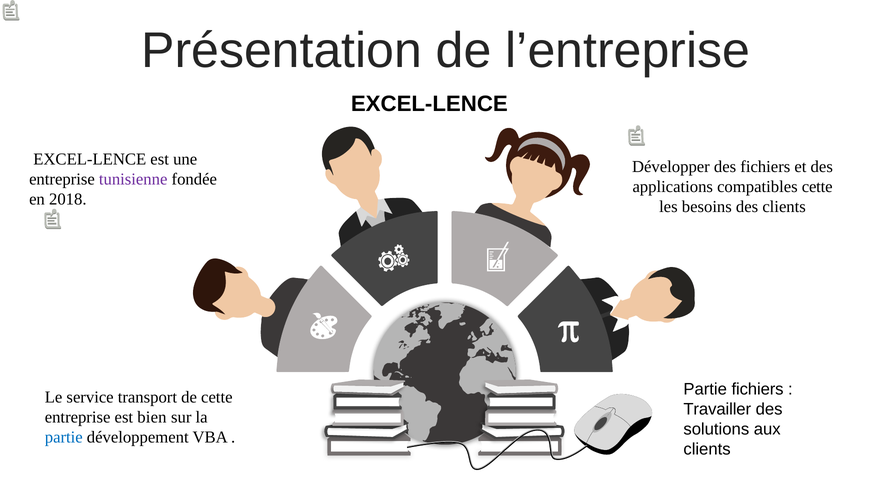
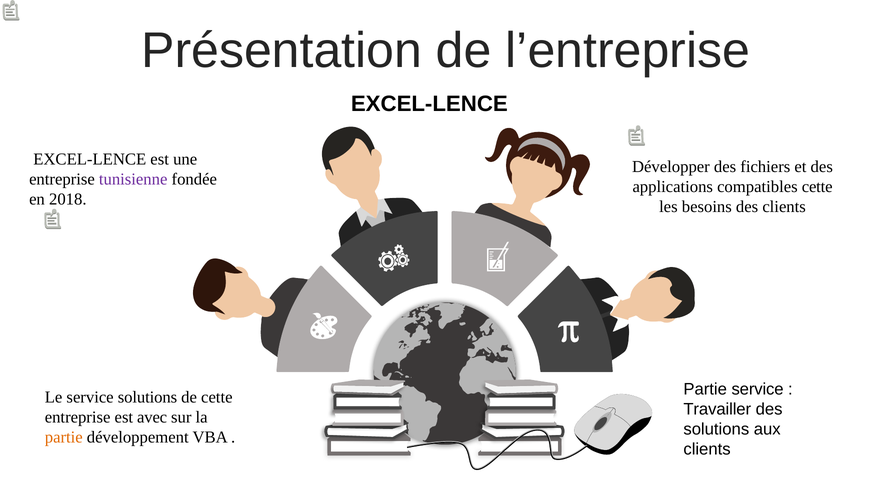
Partie fichiers: fichiers -> service
service transport: transport -> solutions
bien: bien -> avec
partie at (64, 437) colour: blue -> orange
